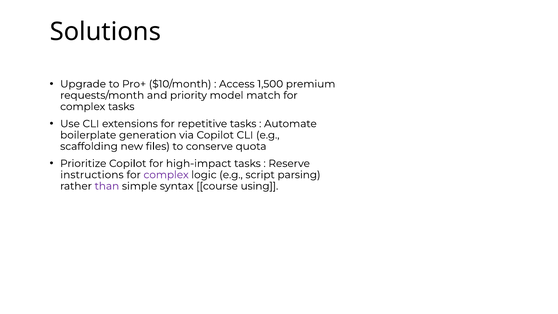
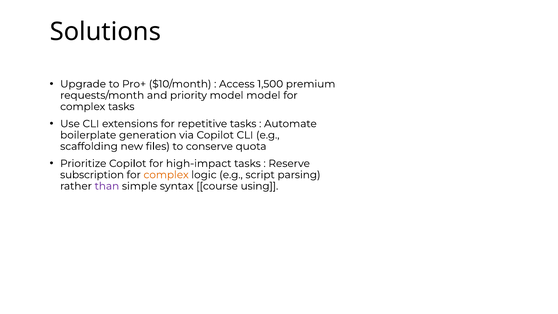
model match: match -> model
instructions: instructions -> subscription
complex at (166, 175) colour: purple -> orange
